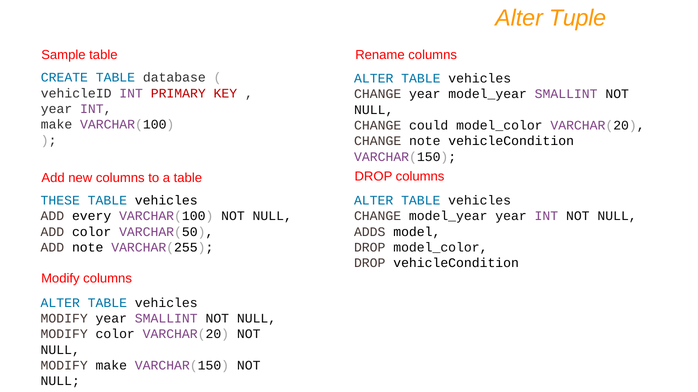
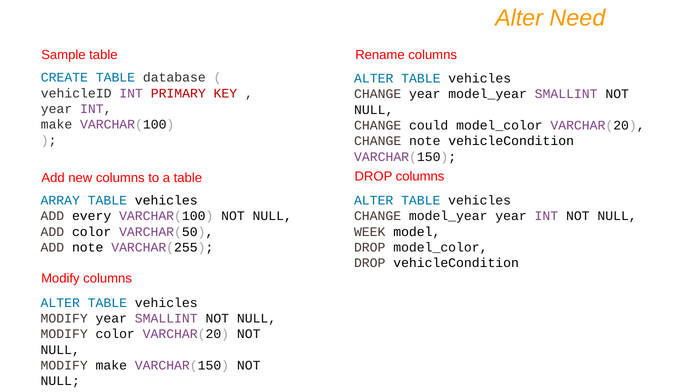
Tuple: Tuple -> Need
THESE: THESE -> ARRAY
ADDS: ADDS -> WEEK
